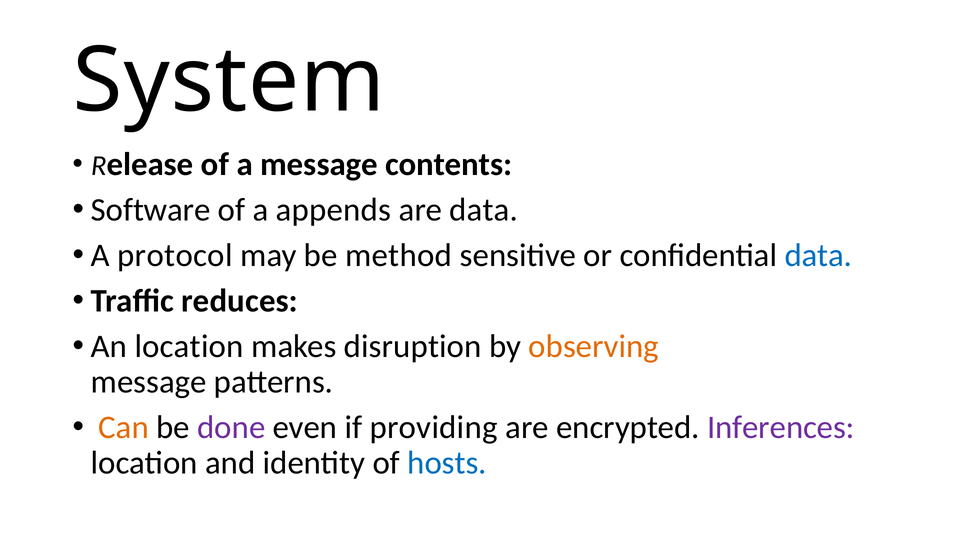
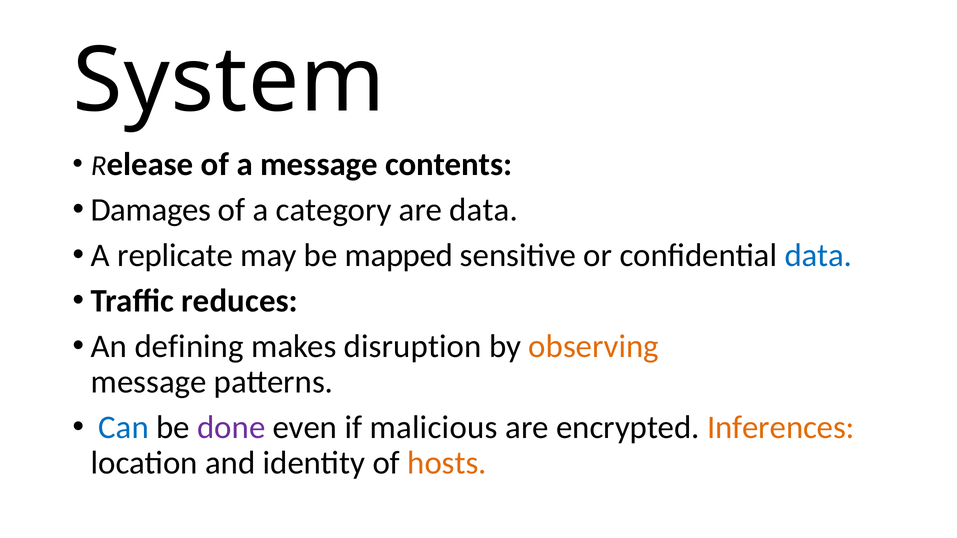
Software: Software -> Damages
appends: appends -> category
protocol: protocol -> replicate
method: method -> mapped
An location: location -> defining
Can colour: orange -> blue
providing: providing -> malicious
Inferences colour: purple -> orange
hosts colour: blue -> orange
